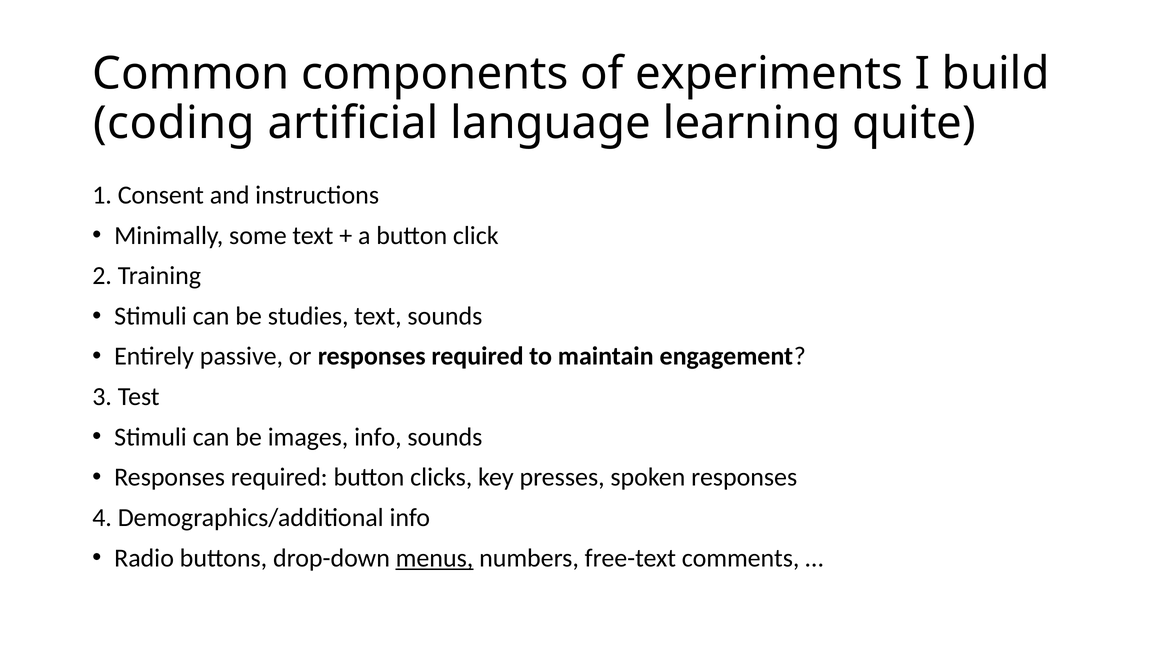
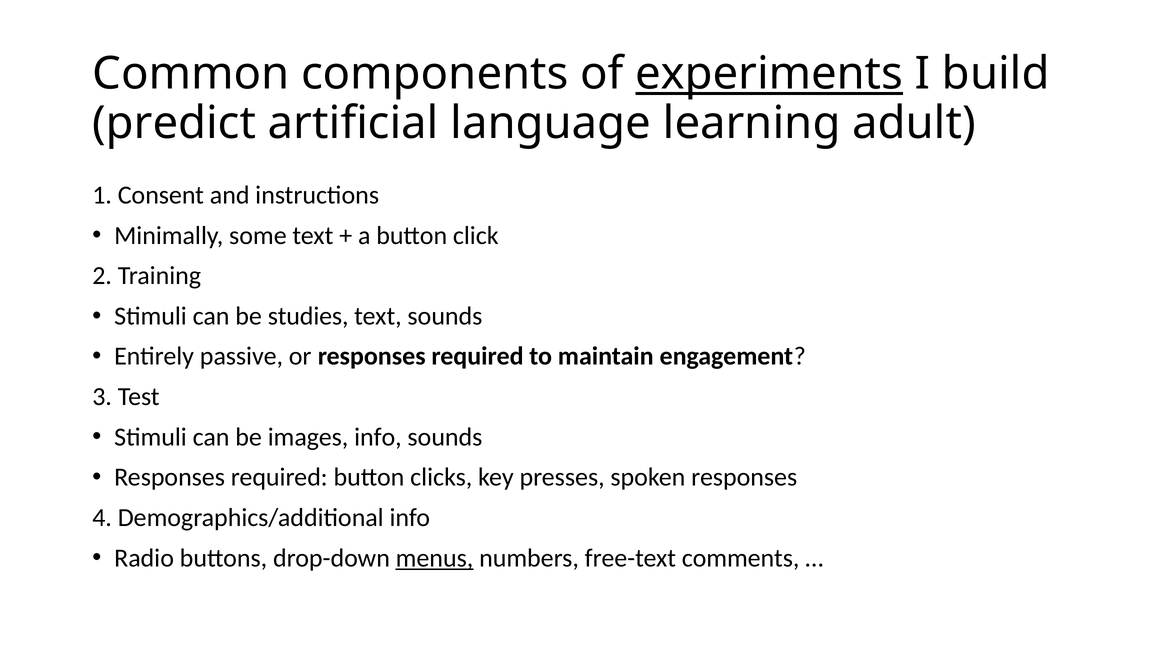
experiments underline: none -> present
coding: coding -> predict
quite: quite -> adult
